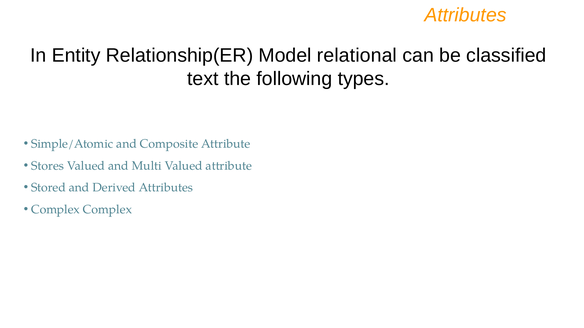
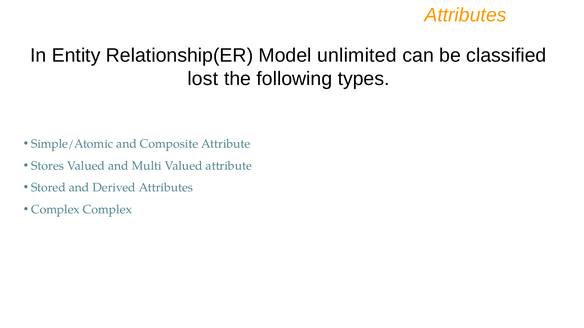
relational: relational -> unlimited
text: text -> lost
